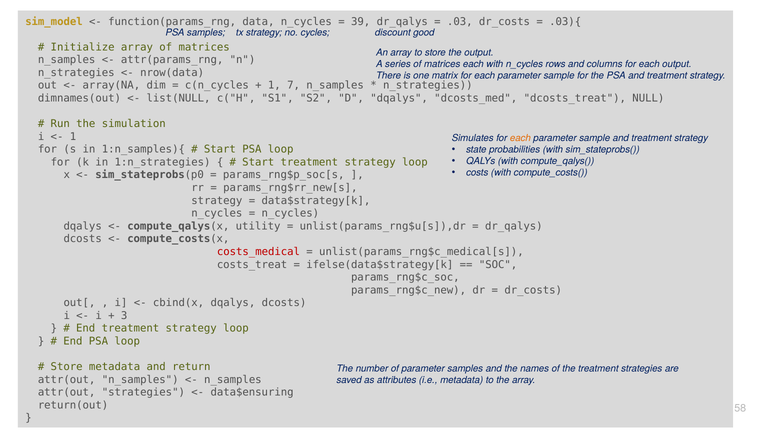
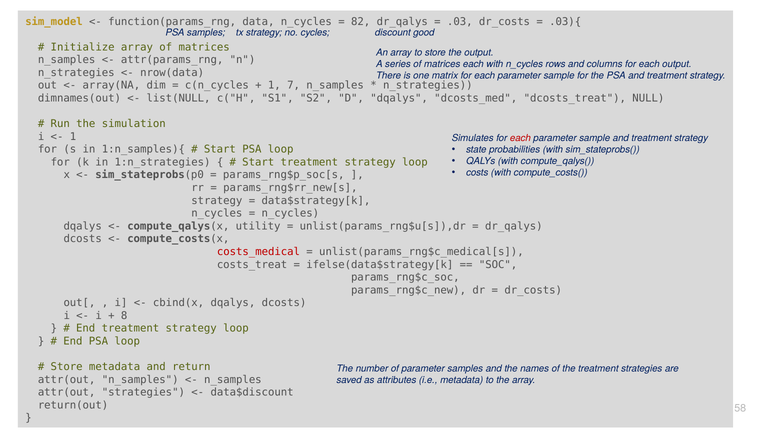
39: 39 -> 82
each at (520, 138) colour: orange -> red
3: 3 -> 8
data$ensuring: data$ensuring -> data$discount
